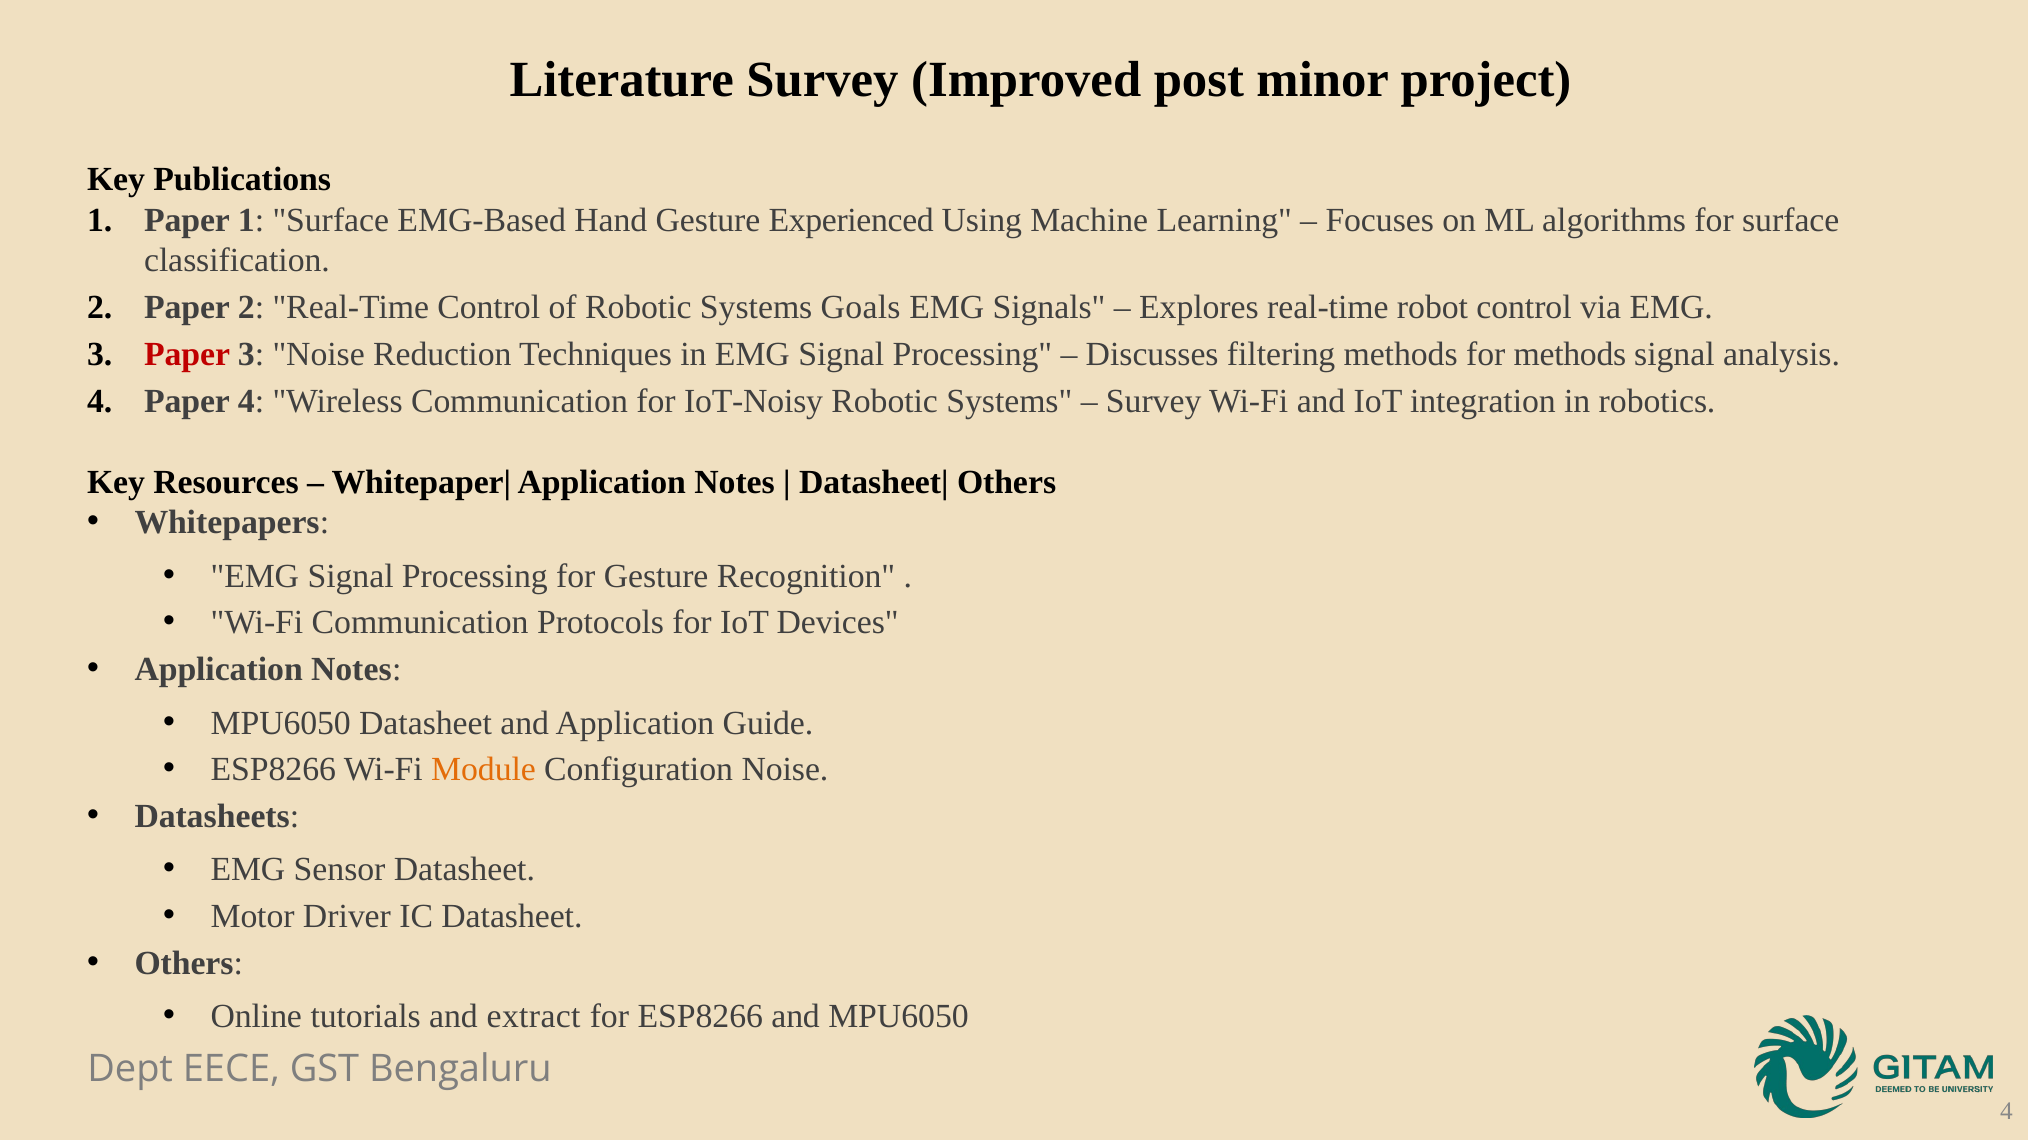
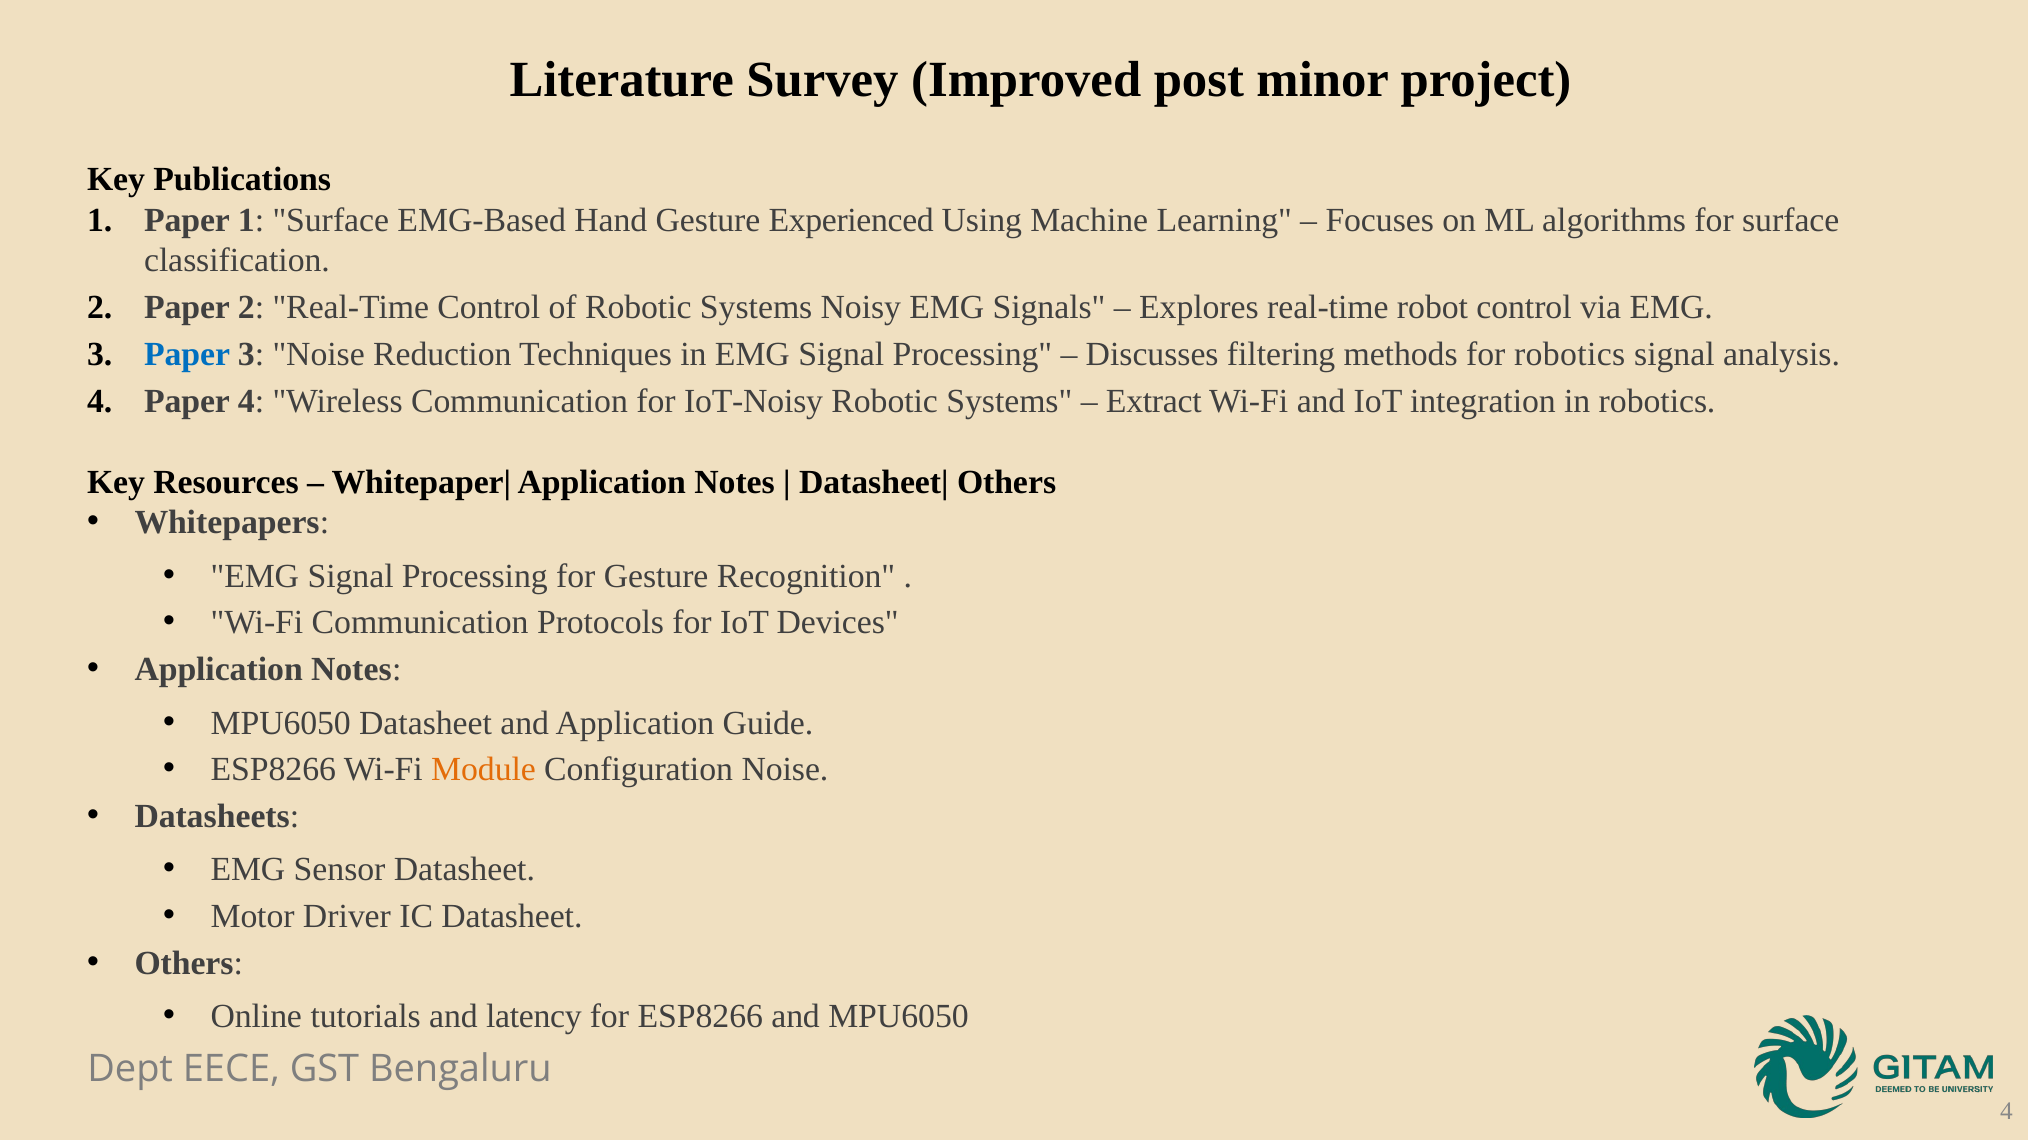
Goals: Goals -> Noisy
Paper at (187, 355) colour: red -> blue
for methods: methods -> robotics
Survey at (1154, 401): Survey -> Extract
extract: extract -> latency
